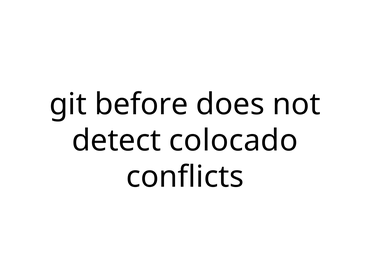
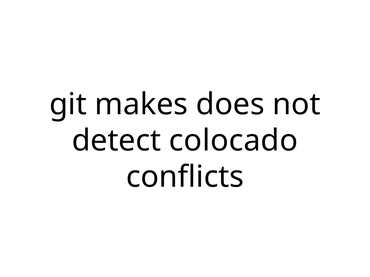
before: before -> makes
